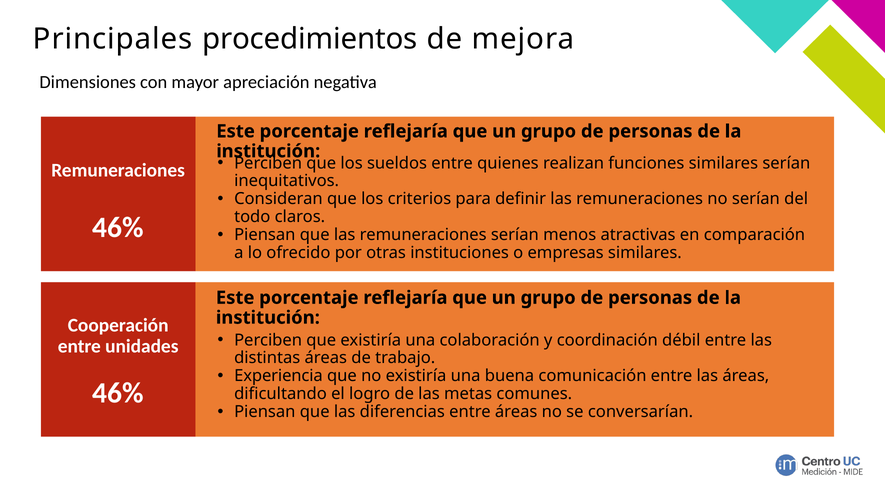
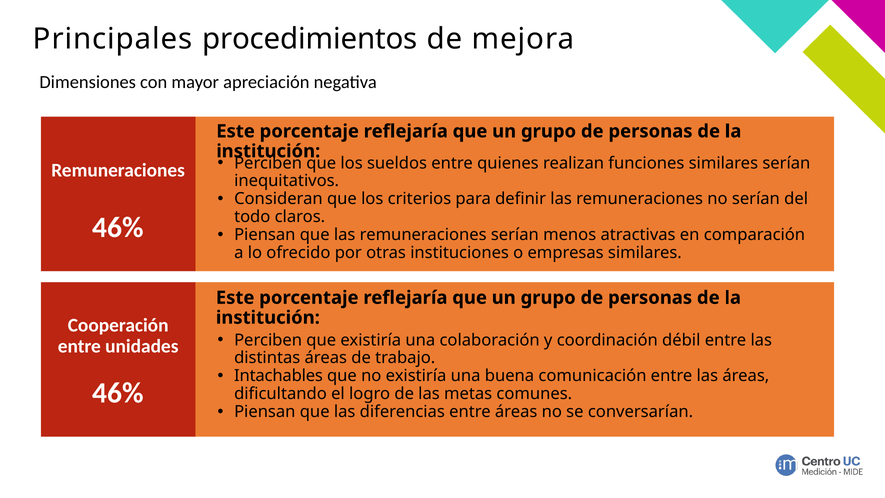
Experiencia: Experiencia -> Intachables
